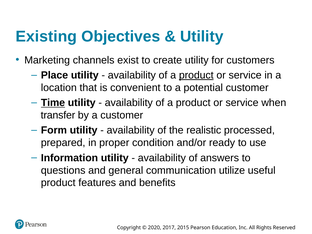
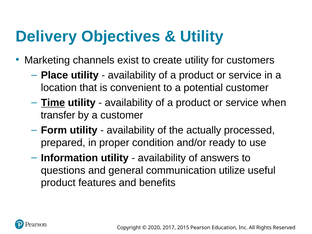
Existing: Existing -> Delivery
product at (196, 75) underline: present -> none
realistic: realistic -> actually
